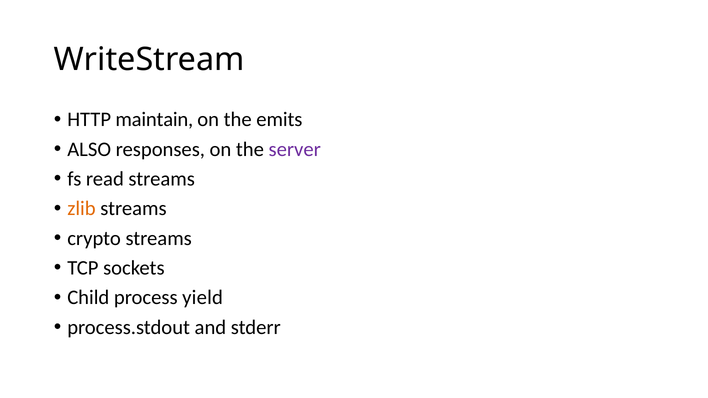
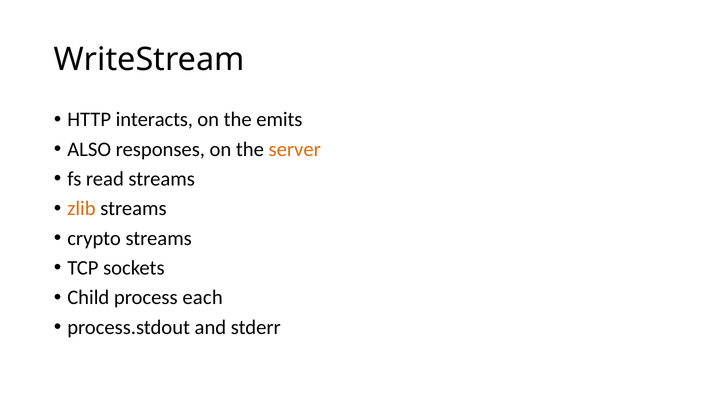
maintain: maintain -> interacts
server colour: purple -> orange
yield: yield -> each
